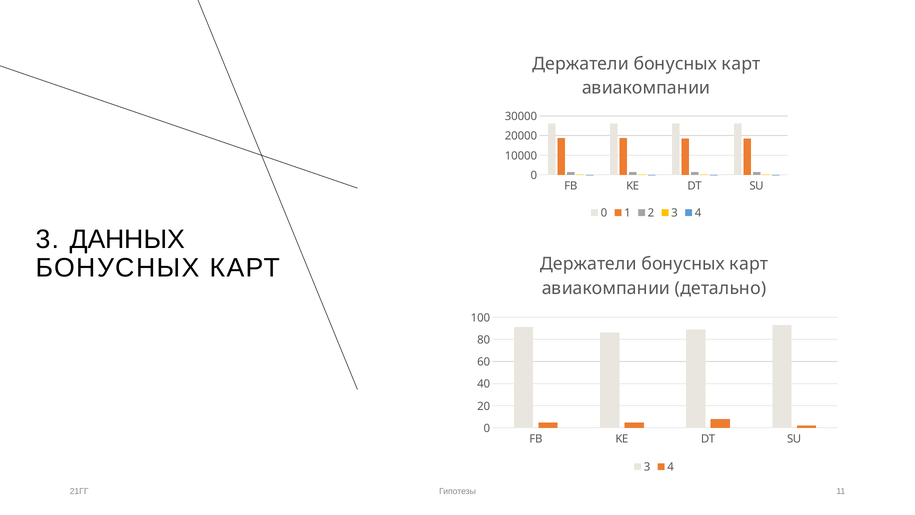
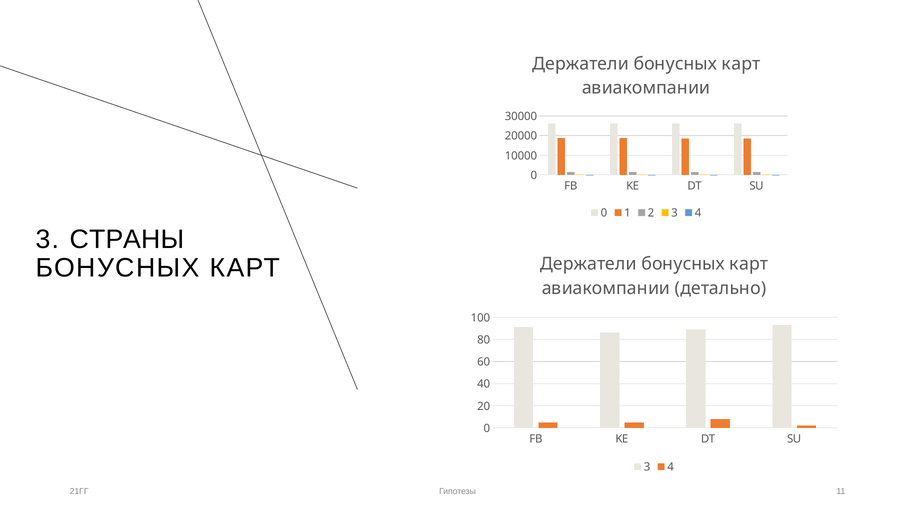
ДАННЫХ: ДАННЫХ -> СТРАНЫ
